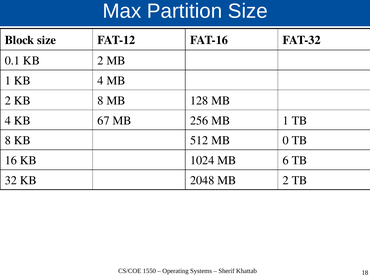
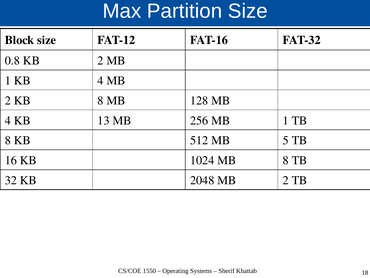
0.1: 0.1 -> 0.8
67: 67 -> 13
0: 0 -> 5
MB 6: 6 -> 8
